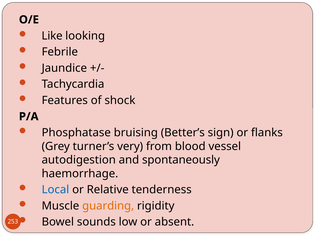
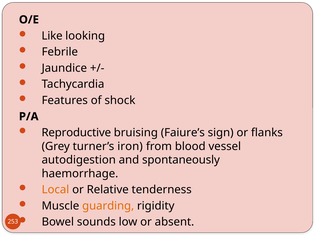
Phosphatase: Phosphatase -> Reproductive
Better’s: Better’s -> Faiure’s
very: very -> iron
Local colour: blue -> orange
